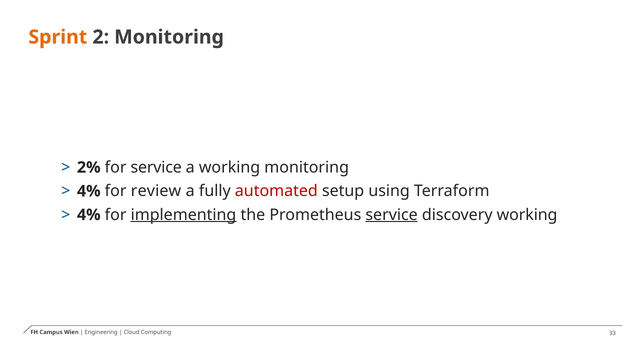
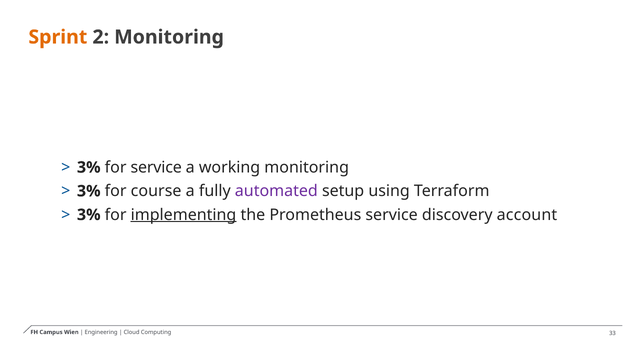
2% at (89, 168): 2% -> 3%
4% at (89, 191): 4% -> 3%
review: review -> course
automated colour: red -> purple
4% at (89, 215): 4% -> 3%
service at (392, 215) underline: present -> none
discovery working: working -> account
